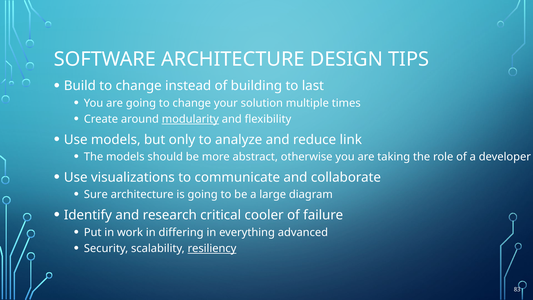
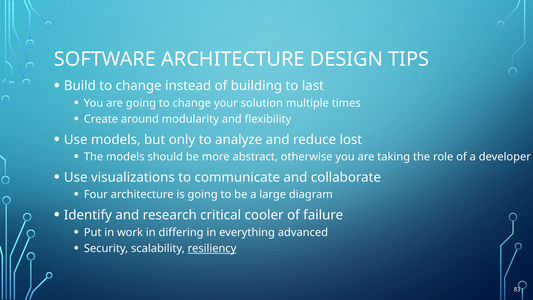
modularity underline: present -> none
link: link -> lost
Sure: Sure -> Four
